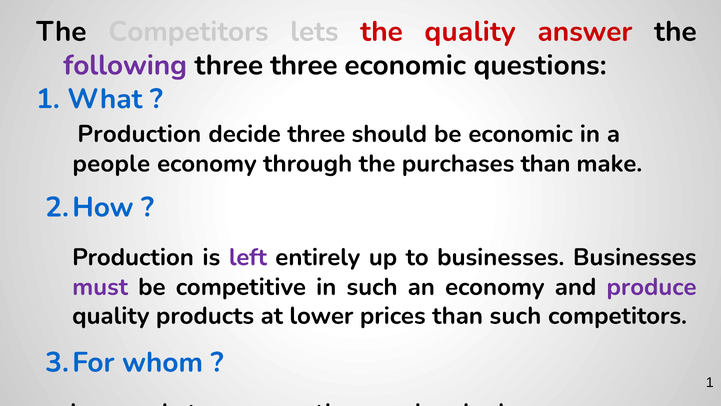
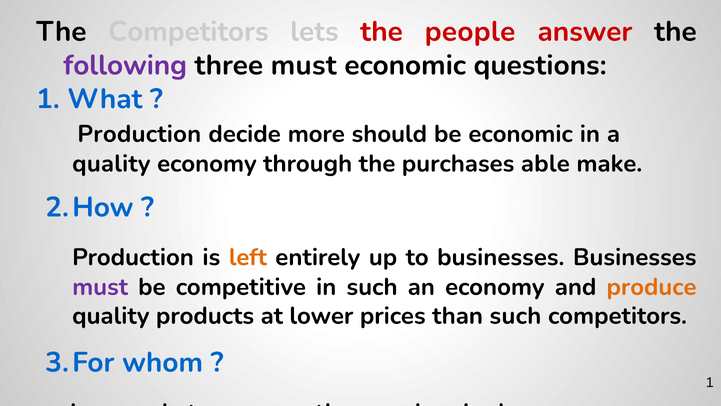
lets the quality: quality -> people
three three: three -> must
decide three: three -> more
people at (111, 163): people -> quality
purchases than: than -> able
left colour: purple -> orange
produce colour: purple -> orange
